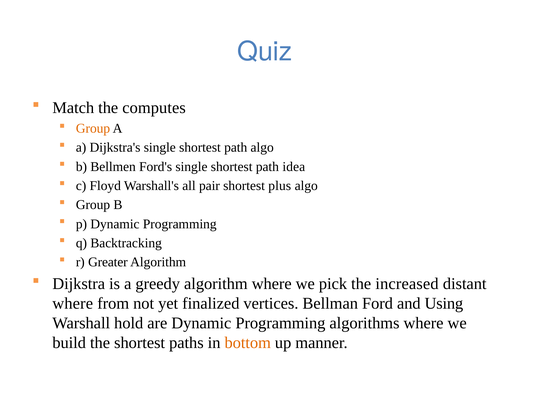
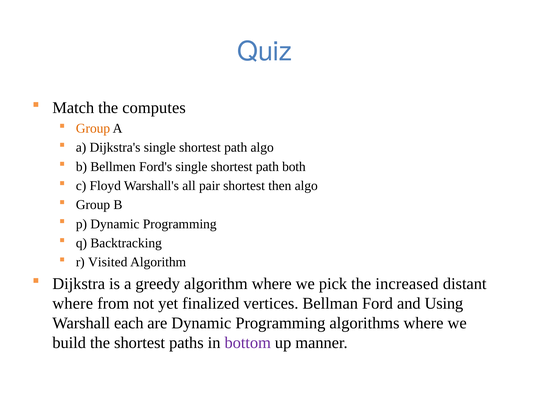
idea: idea -> both
plus: plus -> then
Greater: Greater -> Visited
hold: hold -> each
bottom colour: orange -> purple
